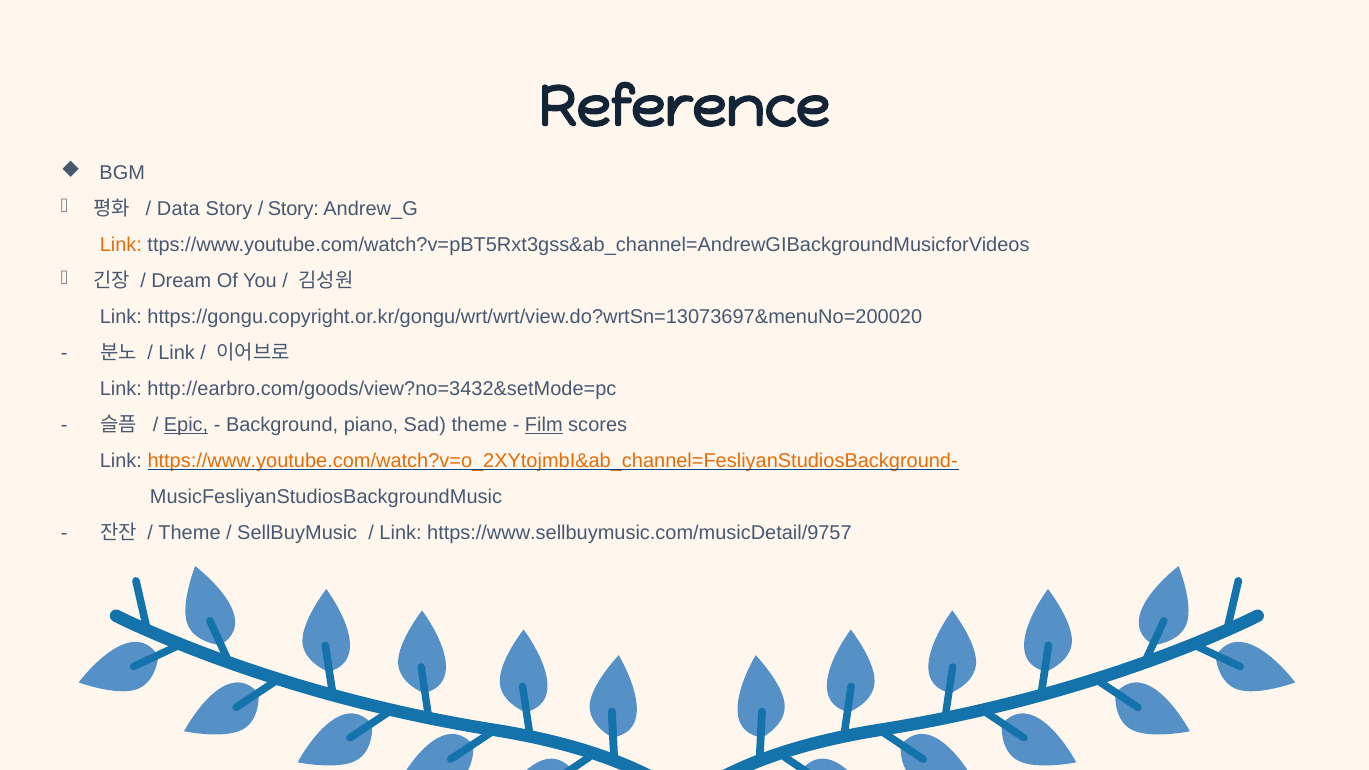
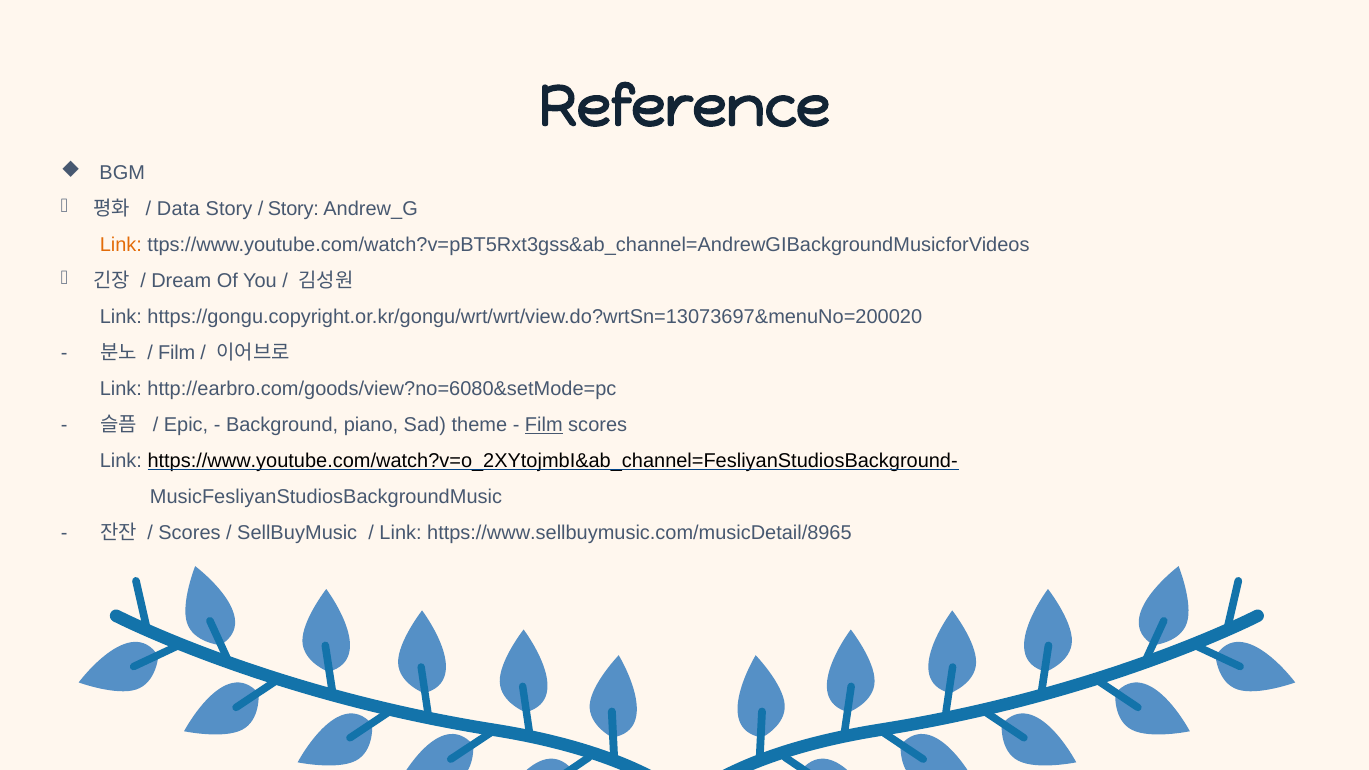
Link at (177, 353): Link -> Film
http://earbro.com/goods/view?no=3432&setMode=pc: http://earbro.com/goods/view?no=3432&setMode=pc -> http://earbro.com/goods/view?no=6080&setMode=pc
Epic underline: present -> none
https://www.youtube.com/watch?v=o_2XYtojmbI&ab_channel=FesliyanStudiosBackground- colour: orange -> black
Theme at (190, 532): Theme -> Scores
https://www.sellbuymusic.com/musicDetail/9757: https://www.sellbuymusic.com/musicDetail/9757 -> https://www.sellbuymusic.com/musicDetail/8965
